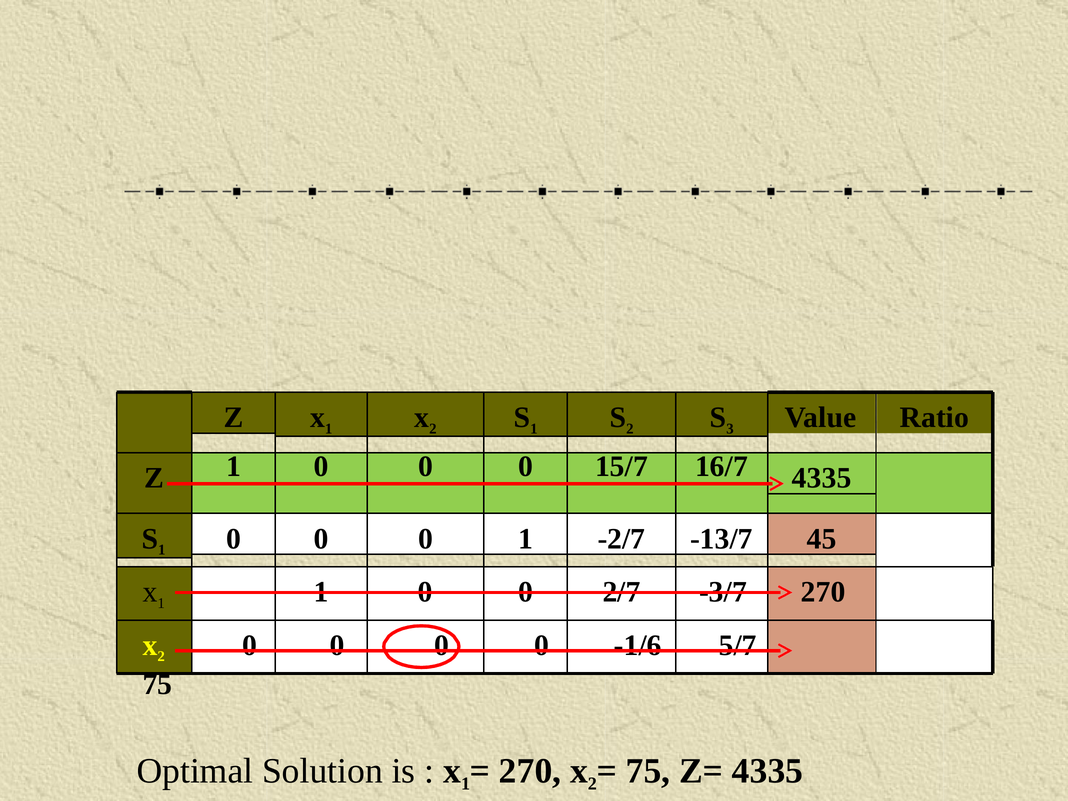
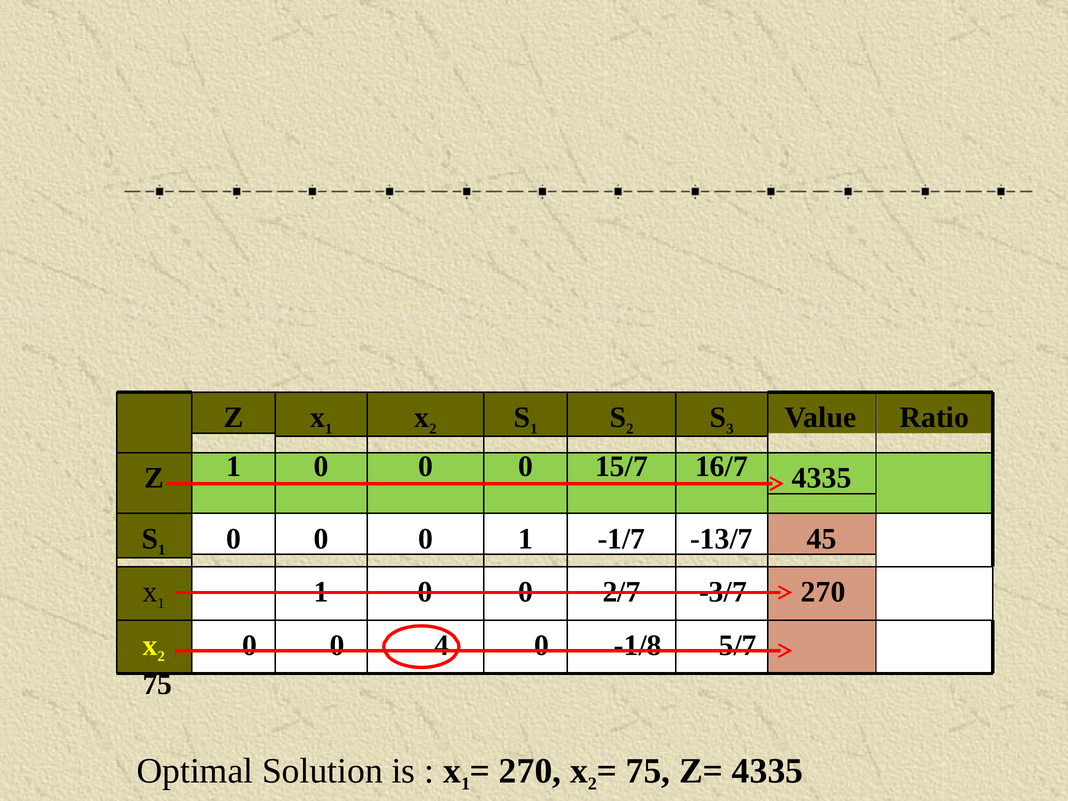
-2/7: -2/7 -> -1/7
0 at (442, 646): 0 -> 4
-1/6: -1/6 -> -1/8
